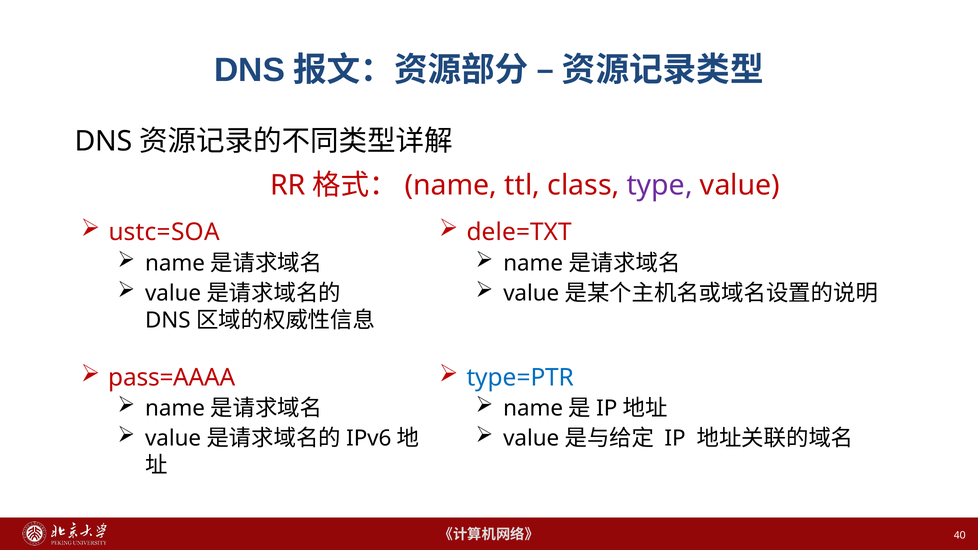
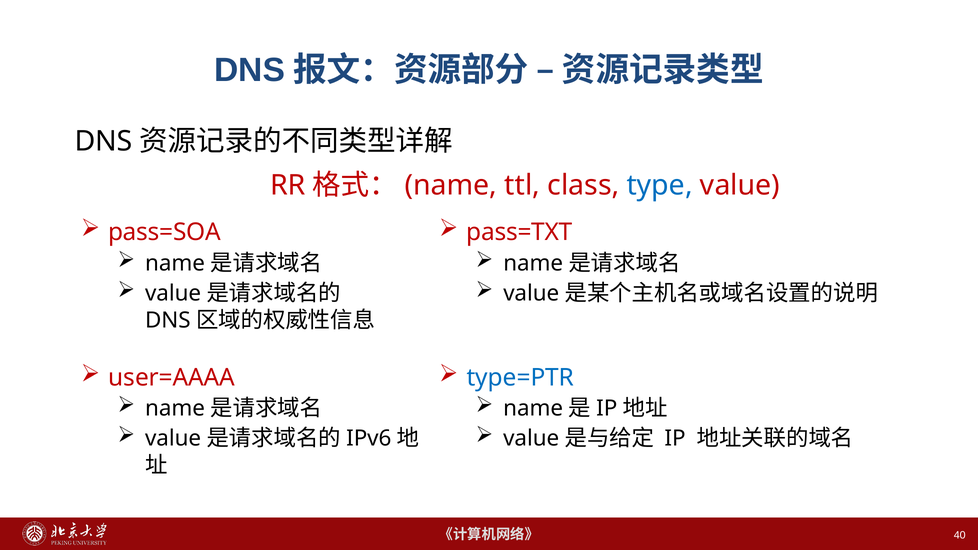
type colour: purple -> blue
dele=TXT: dele=TXT -> pass=TXT
ustc=SOA: ustc=SOA -> pass=SOA
pass=AAAA: pass=AAAA -> user=AAAA
